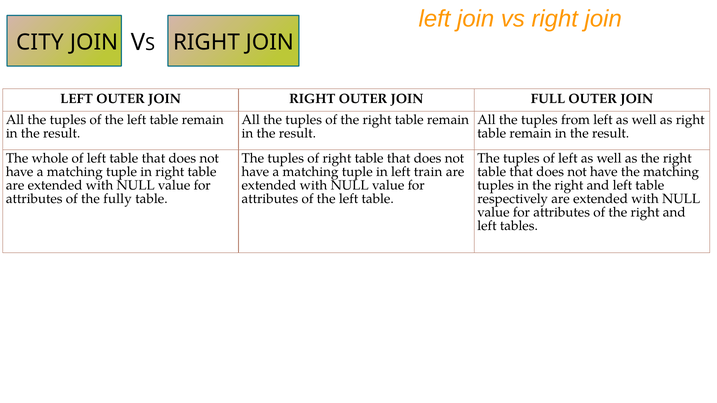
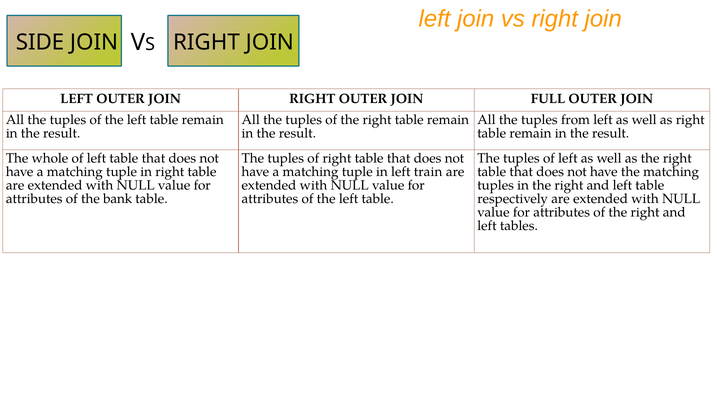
CITY: CITY -> SIDE
fully: fully -> bank
